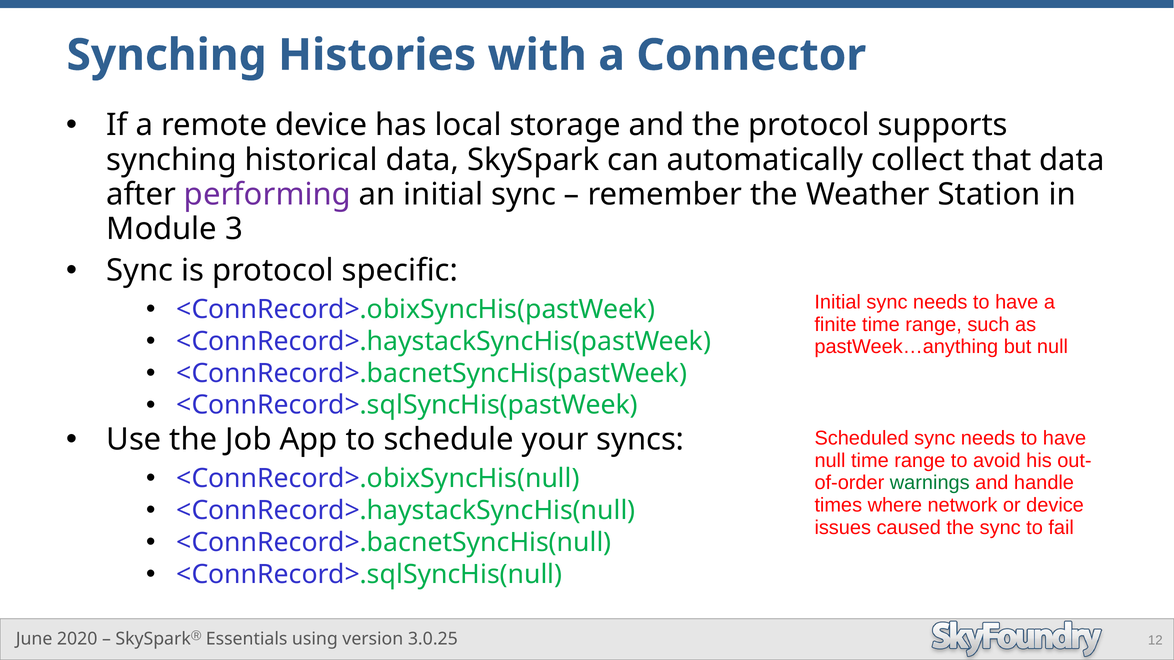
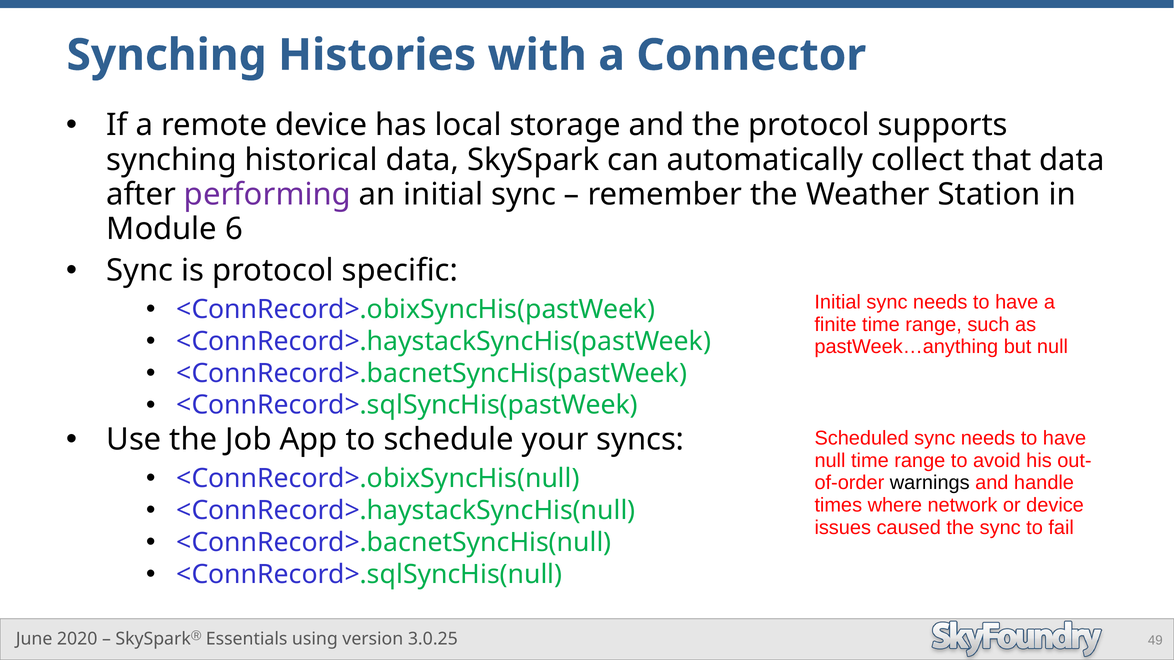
3: 3 -> 6
warnings colour: green -> black
12: 12 -> 49
